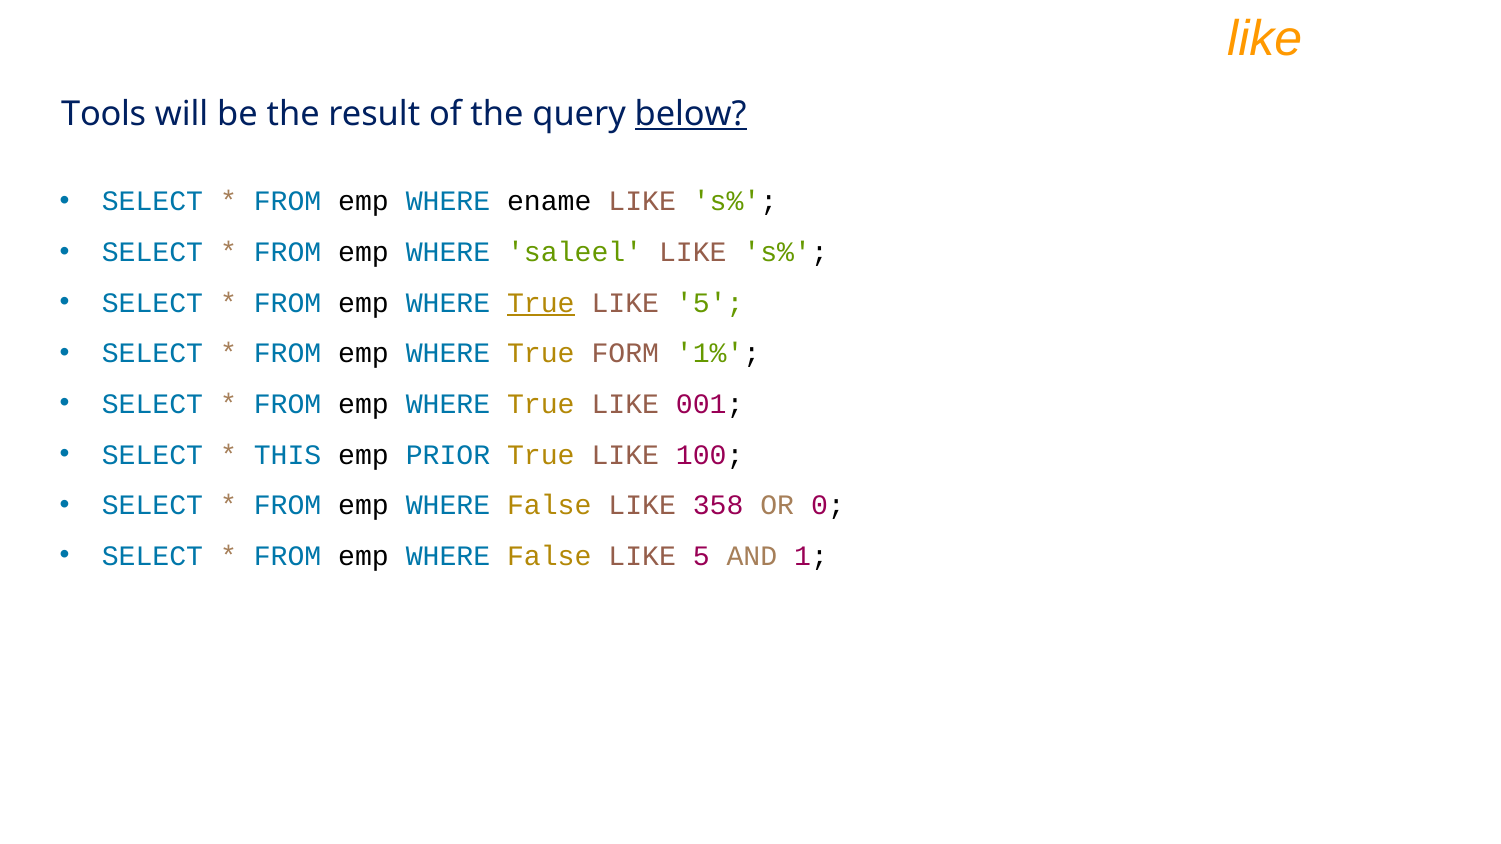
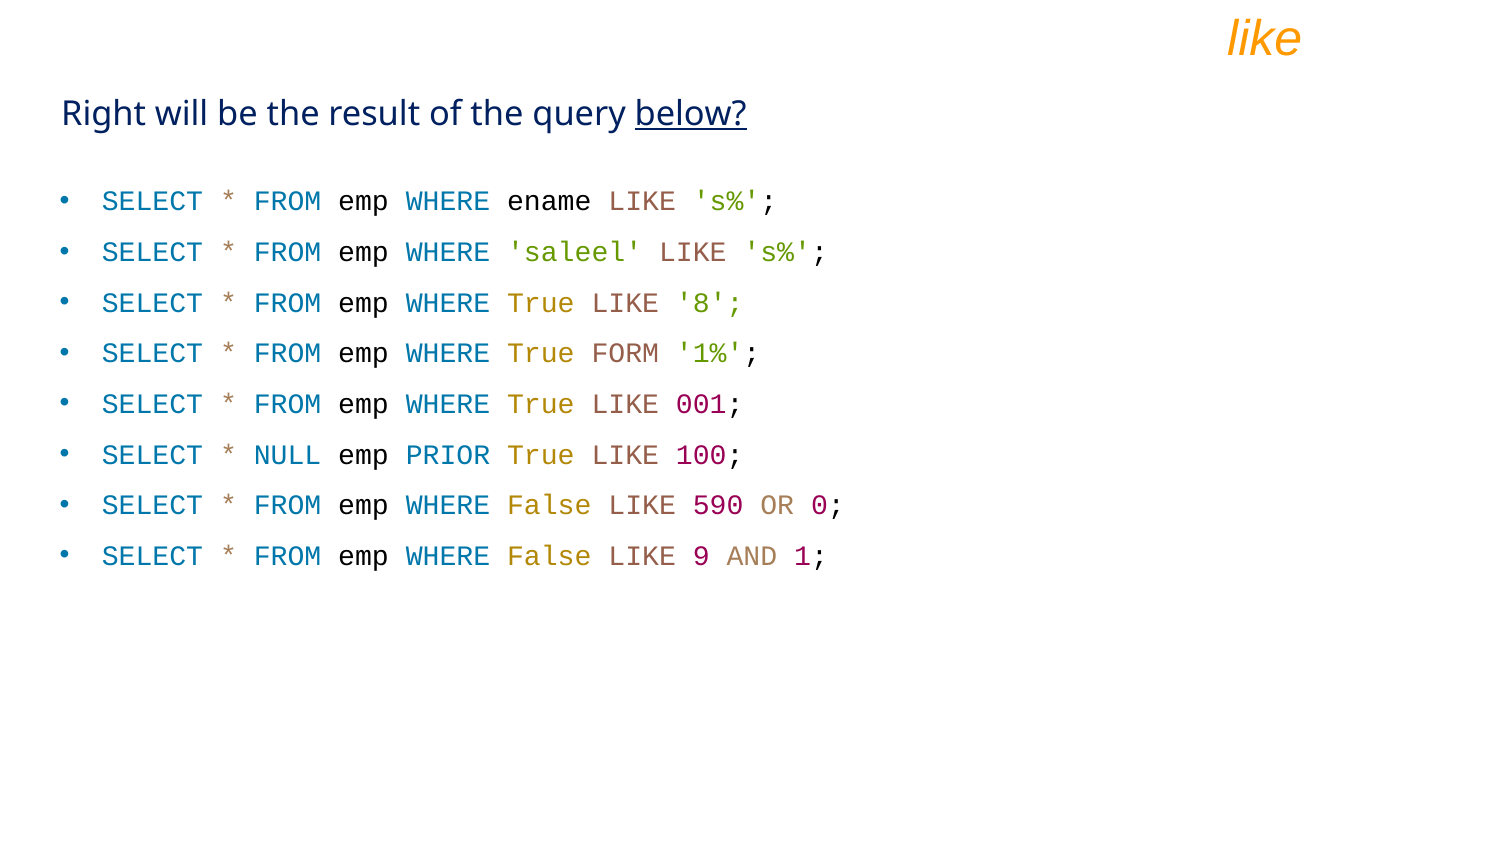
Tools: Tools -> Right
True at (541, 303) underline: present -> none
5 at (710, 303): 5 -> 8
THIS: THIS -> NULL
358: 358 -> 590
False LIKE 5: 5 -> 9
